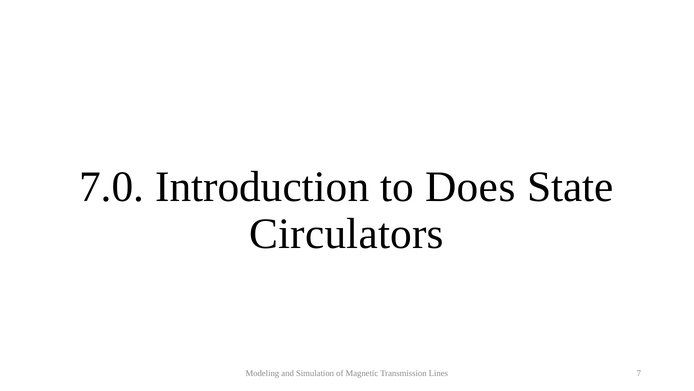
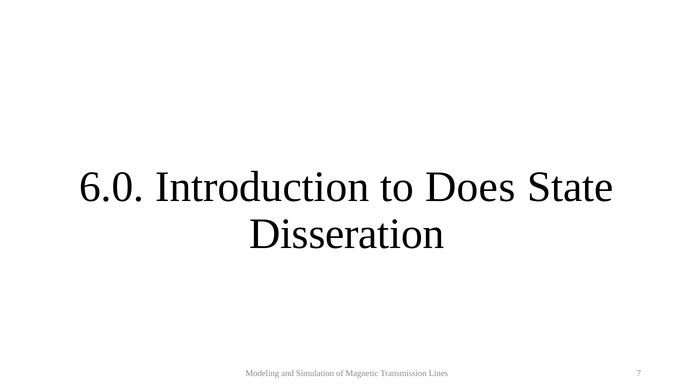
7.0: 7.0 -> 6.0
Circulators: Circulators -> Disseration
